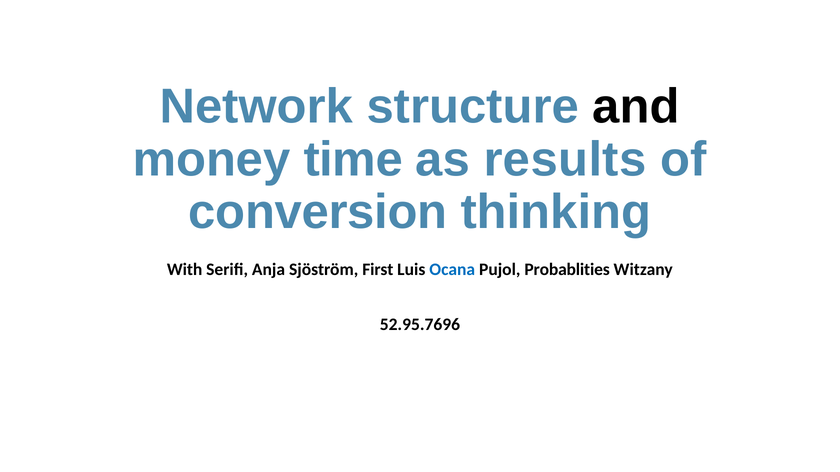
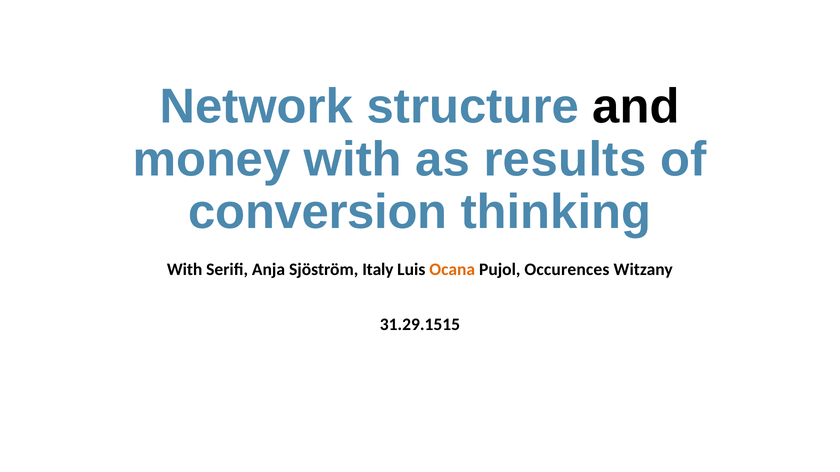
money time: time -> with
First: First -> Italy
Ocana colour: blue -> orange
Probablities: Probablities -> Occurences
52.95.7696: 52.95.7696 -> 31.29.1515
